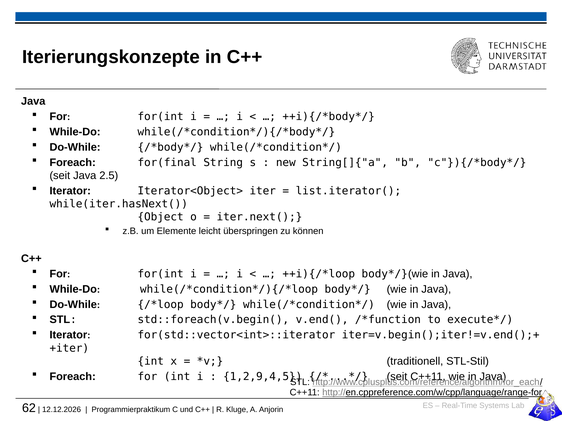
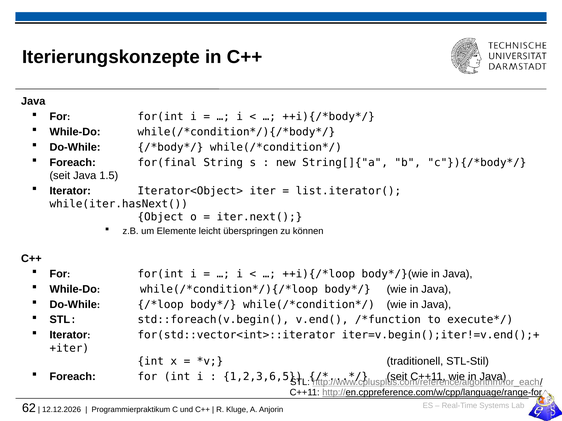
2.5: 2.5 -> 1.5
1,2,9,4,5: 1,2,9,4,5 -> 1,2,3,6,5
